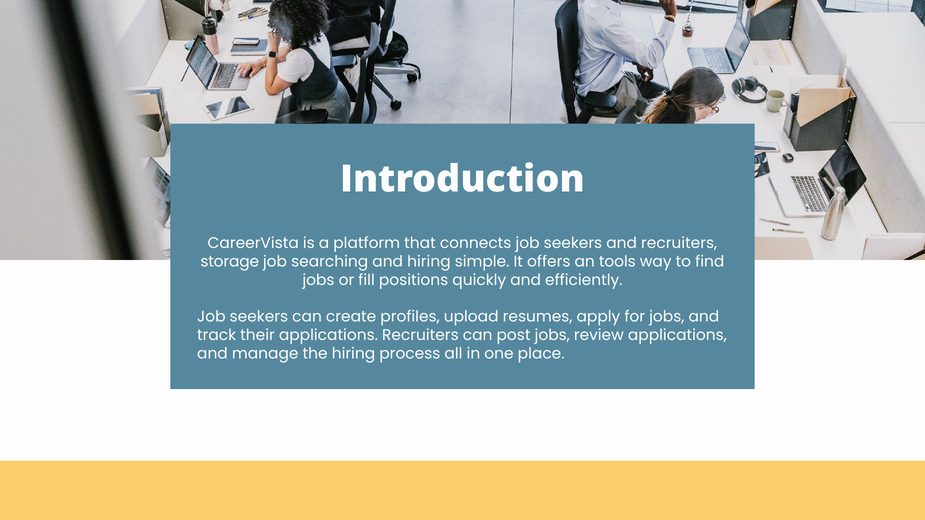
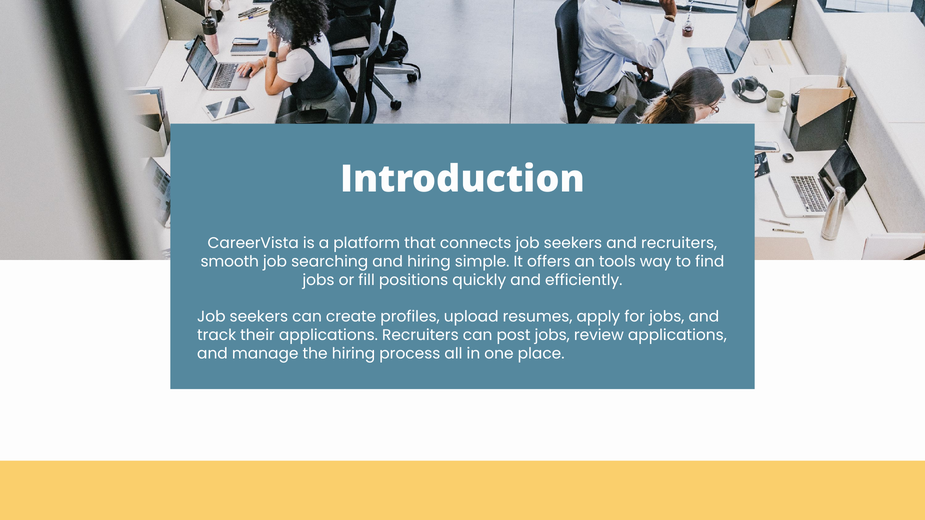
storage: storage -> smooth
